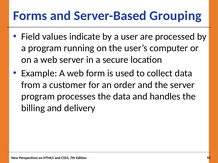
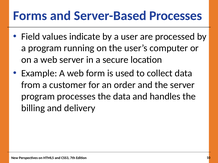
Server-Based Grouping: Grouping -> Processes
